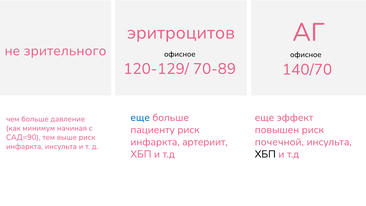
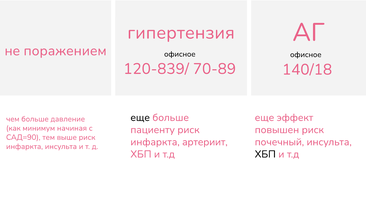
эритроцитов: эритроцитов -> гипертензия
зрительного: зрительного -> поражением
120-129/: 120-129/ -> 120-839/
140/70: 140/70 -> 140/18
еще at (140, 117) colour: blue -> black
почечной: почечной -> почечный
